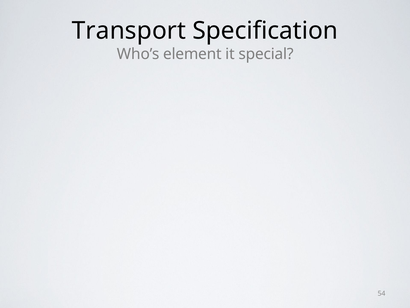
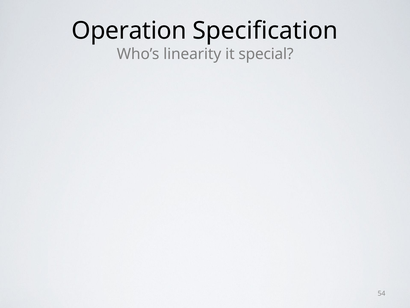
Transport: Transport -> Operation
element: element -> linearity
